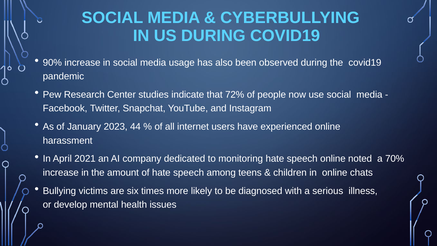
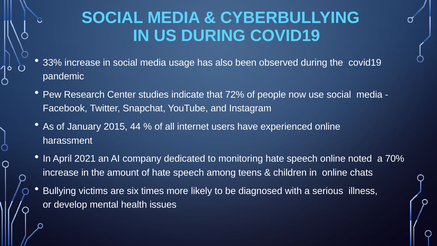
90%: 90% -> 33%
2023: 2023 -> 2015
